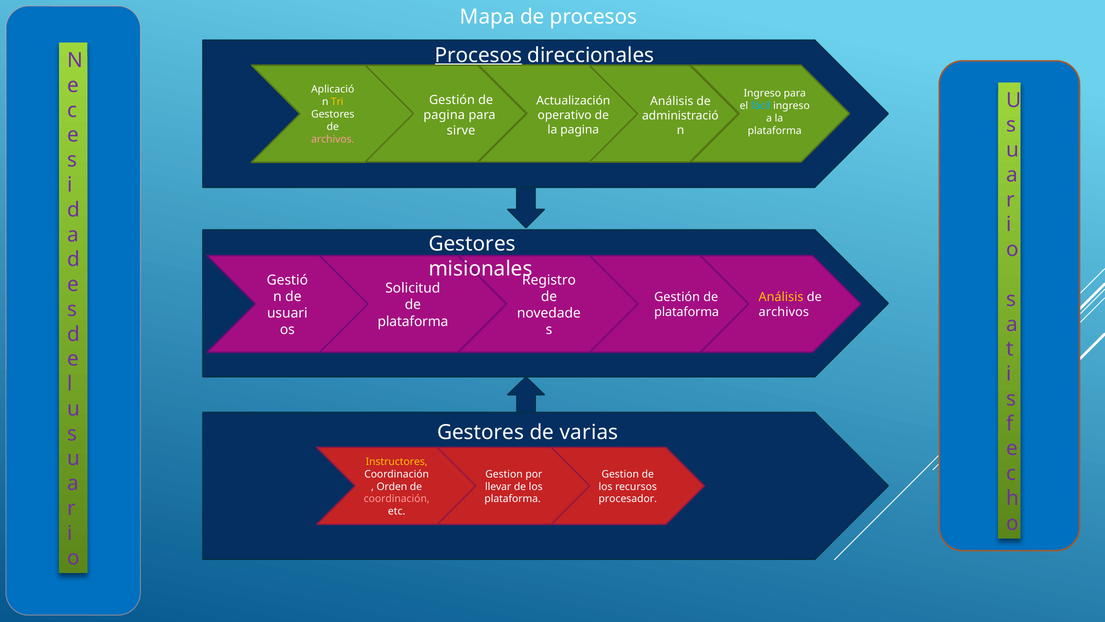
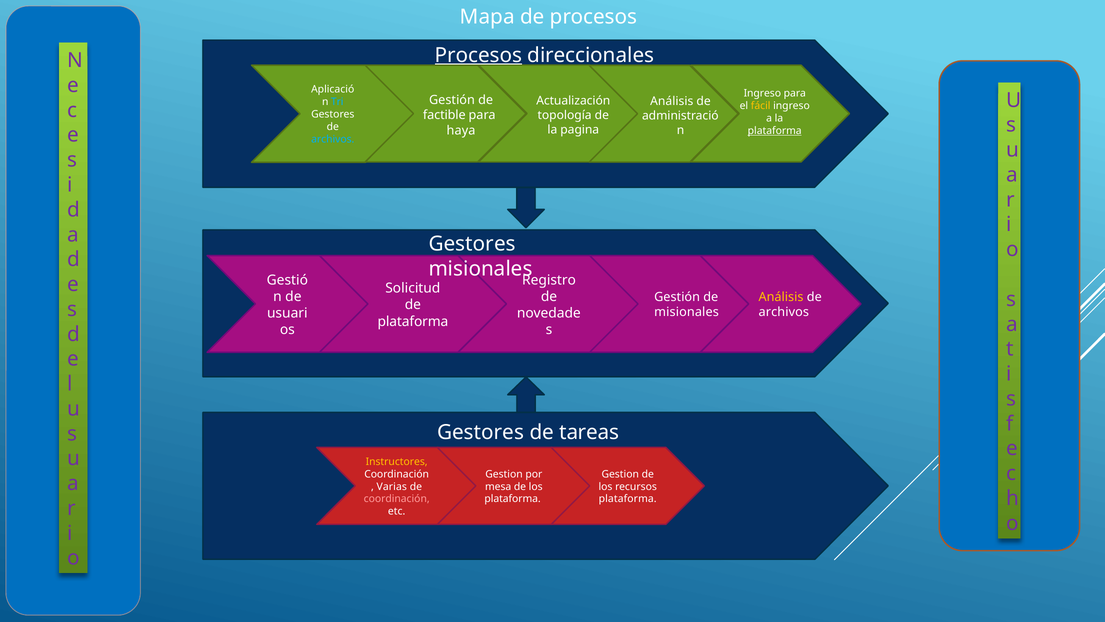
Tri colour: yellow -> light blue
fácil colour: light blue -> yellow
pagina at (444, 115): pagina -> factible
operativo: operativo -> topología
sirve: sirve -> haya
plataforma at (775, 131) underline: none -> present
archivos at (333, 139) colour: pink -> light blue
plataforma at (687, 312): plataforma -> misionales
varias: varias -> tareas
Orden: Orden -> Varias
llevar: llevar -> mesa
procesador at (628, 499): procesador -> plataforma
